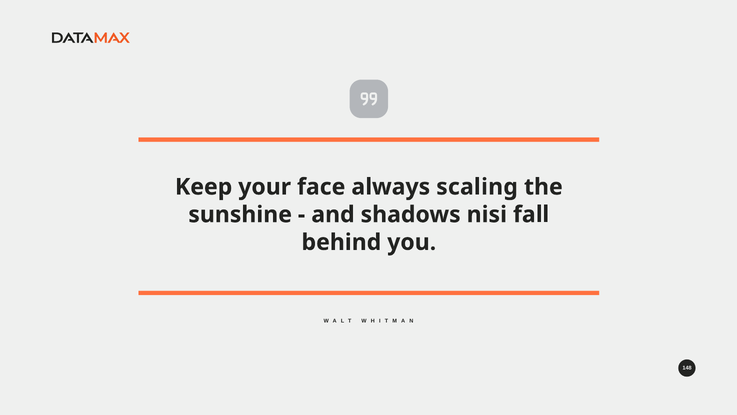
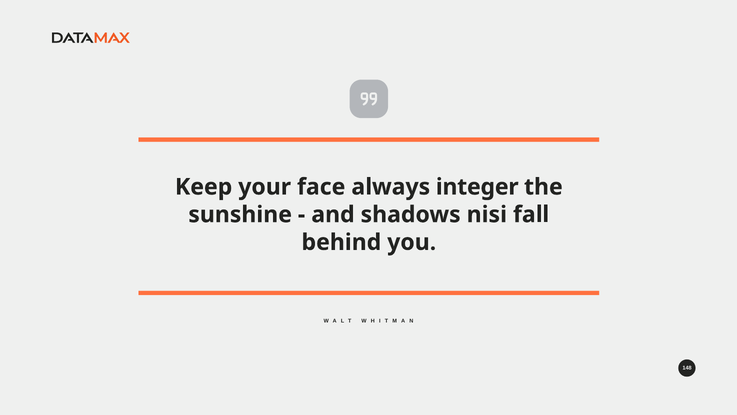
scaling: scaling -> integer
